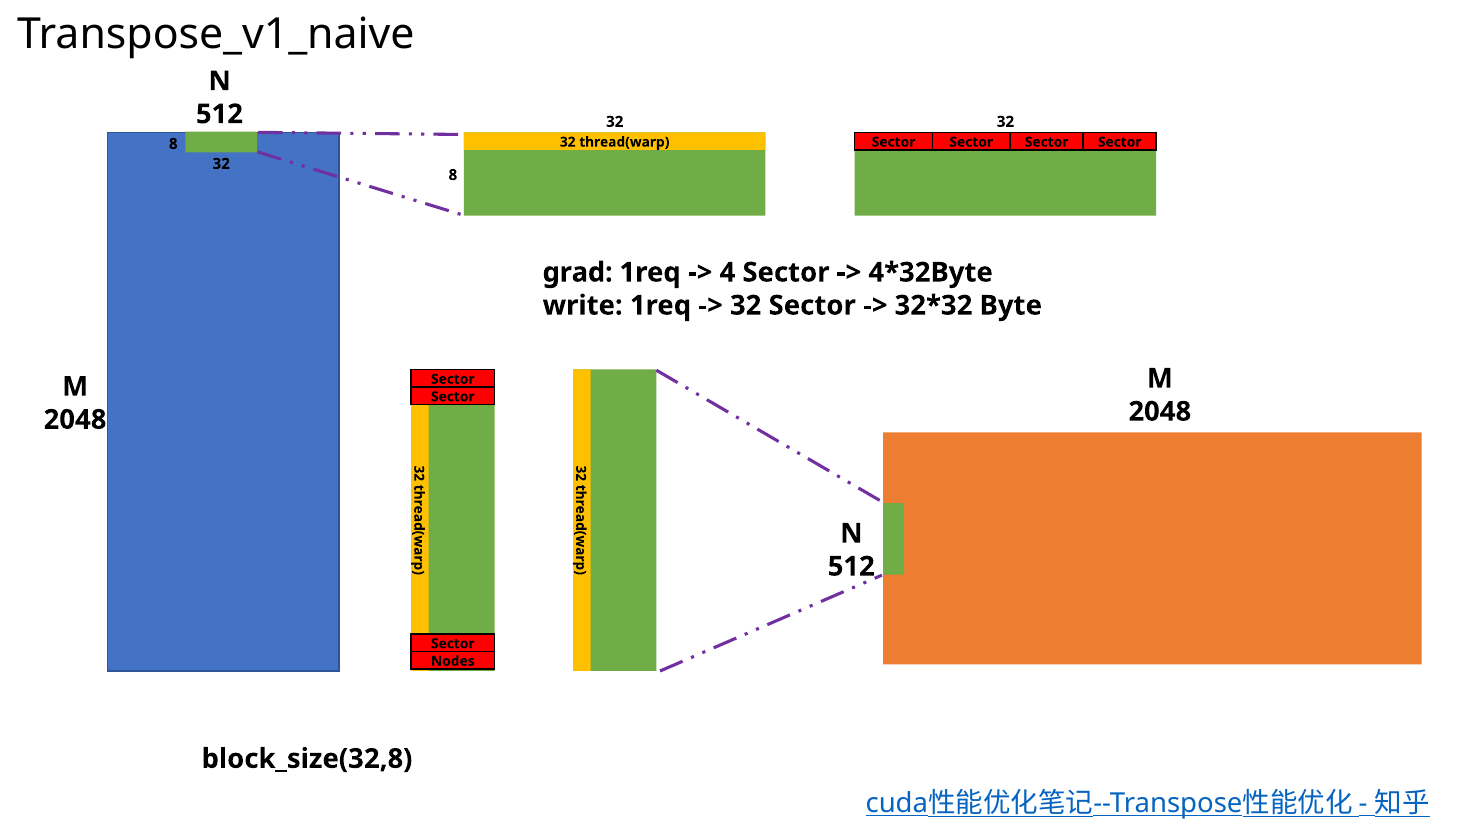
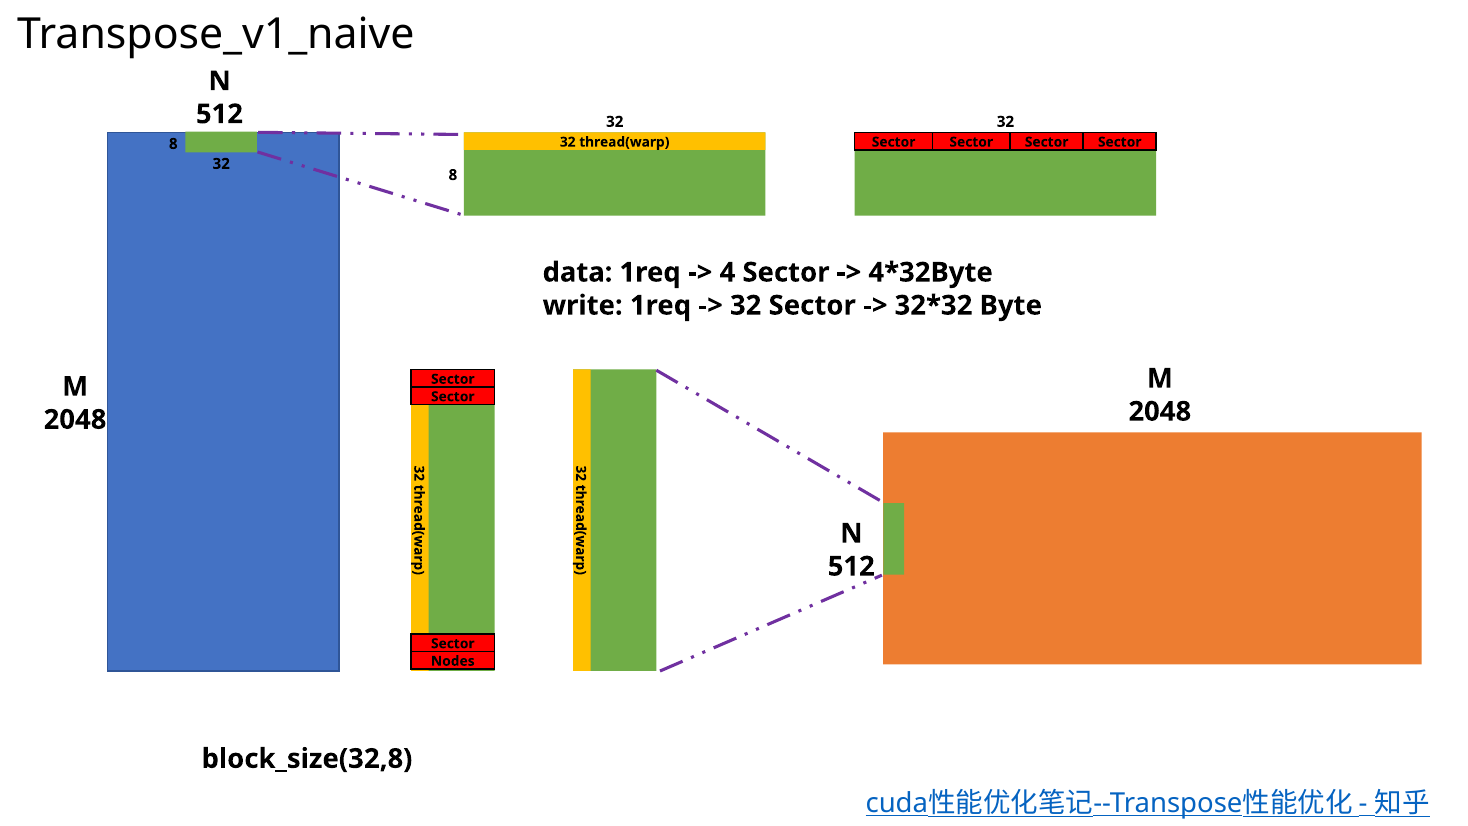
grad: grad -> data
